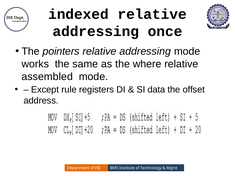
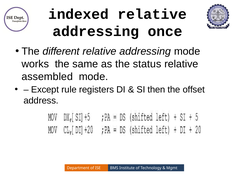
pointers: pointers -> different
where: where -> status
data: data -> then
